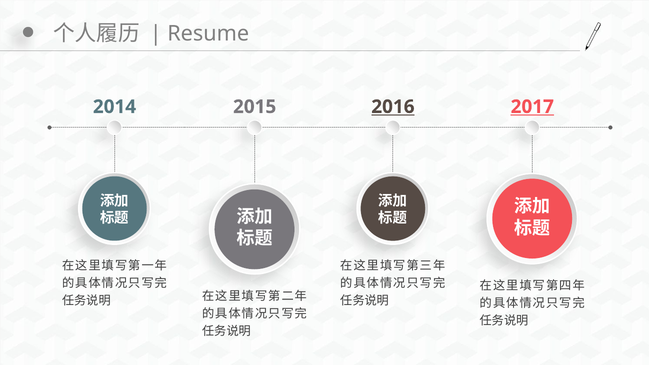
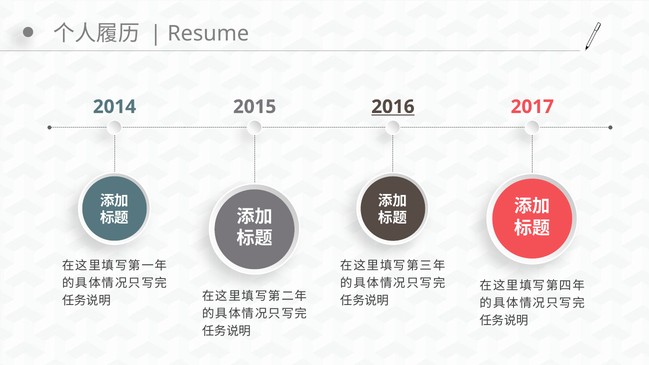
2017 underline: present -> none
